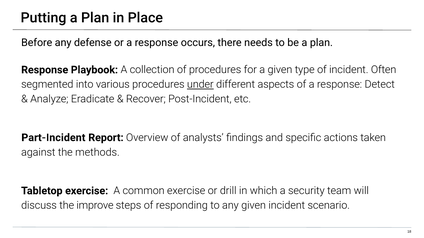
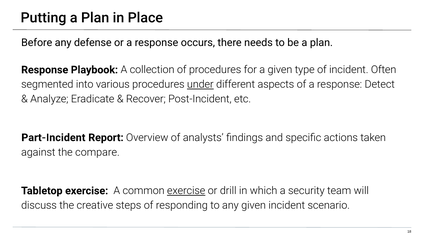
methods: methods -> compare
exercise at (186, 191) underline: none -> present
improve: improve -> creative
